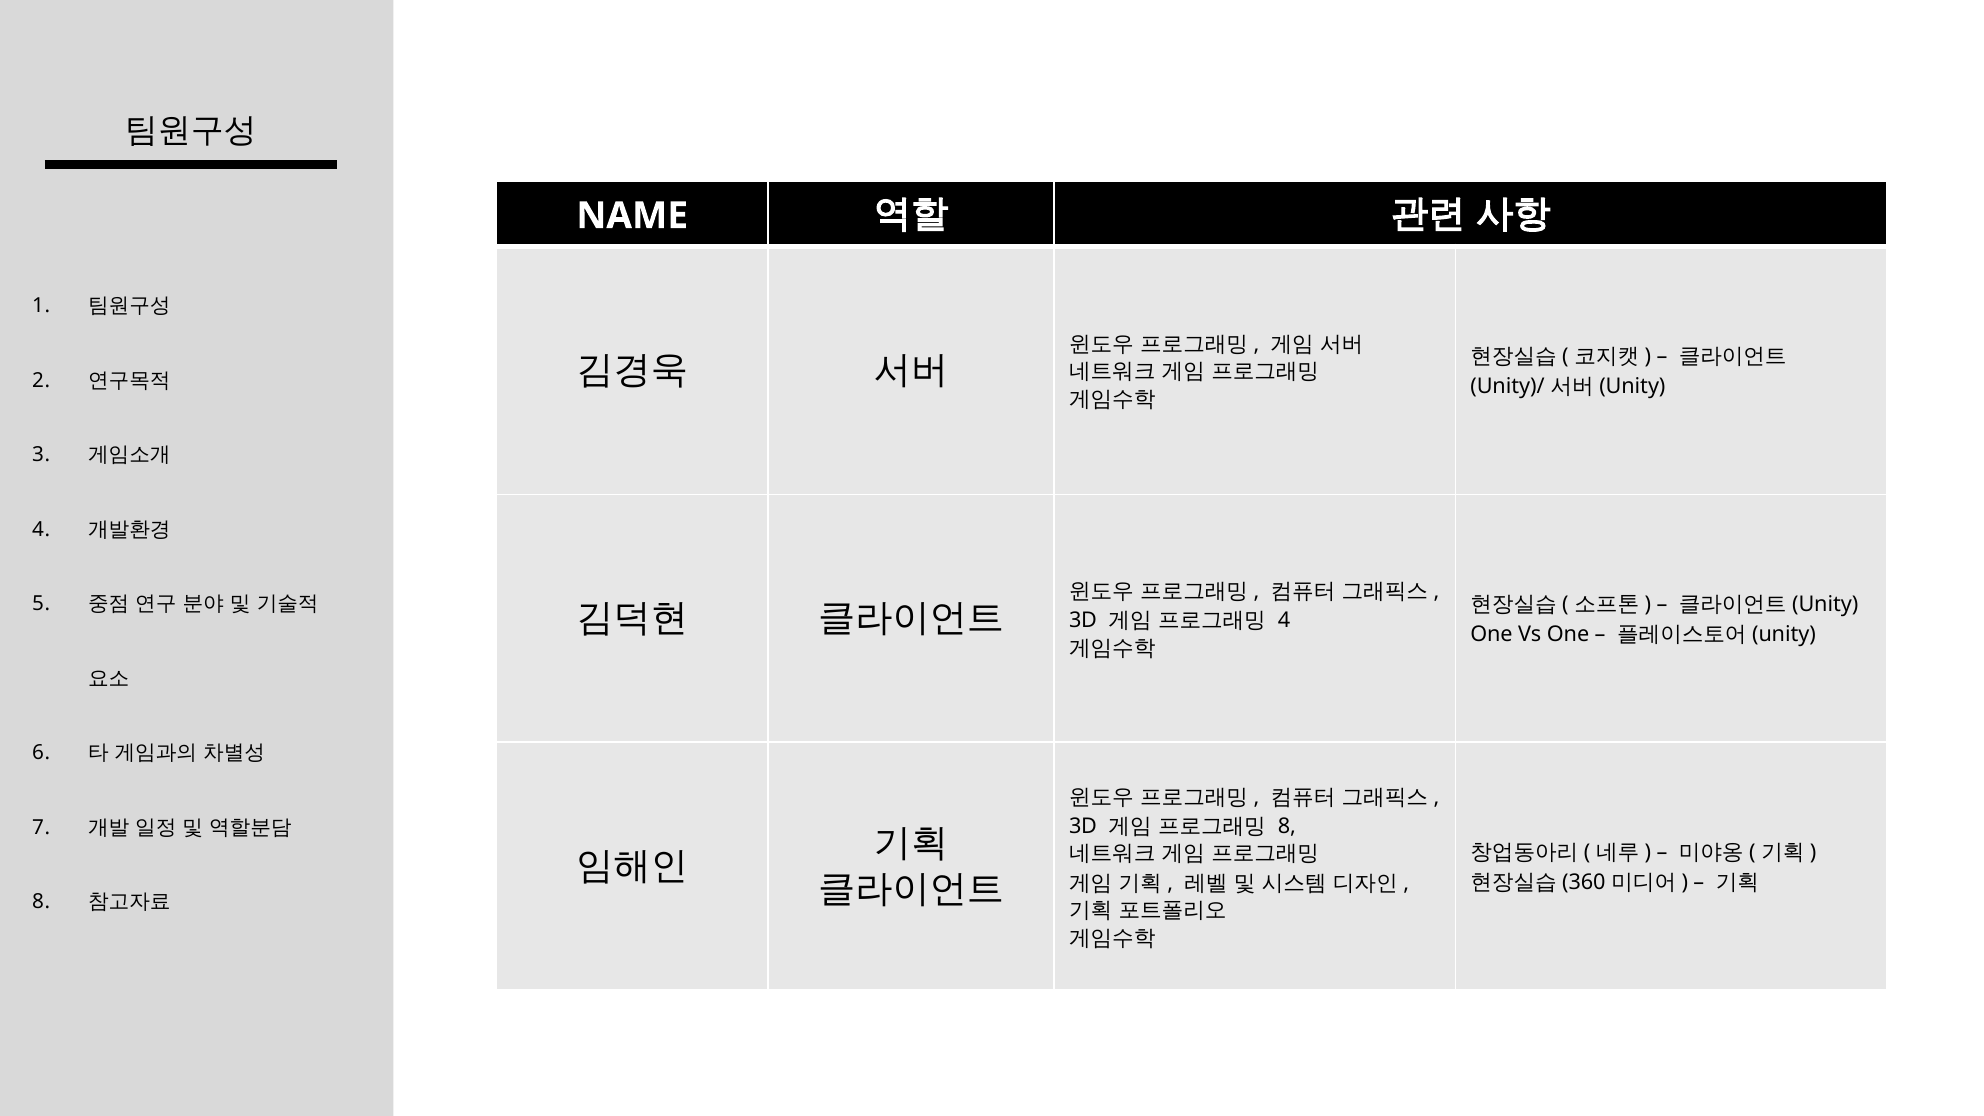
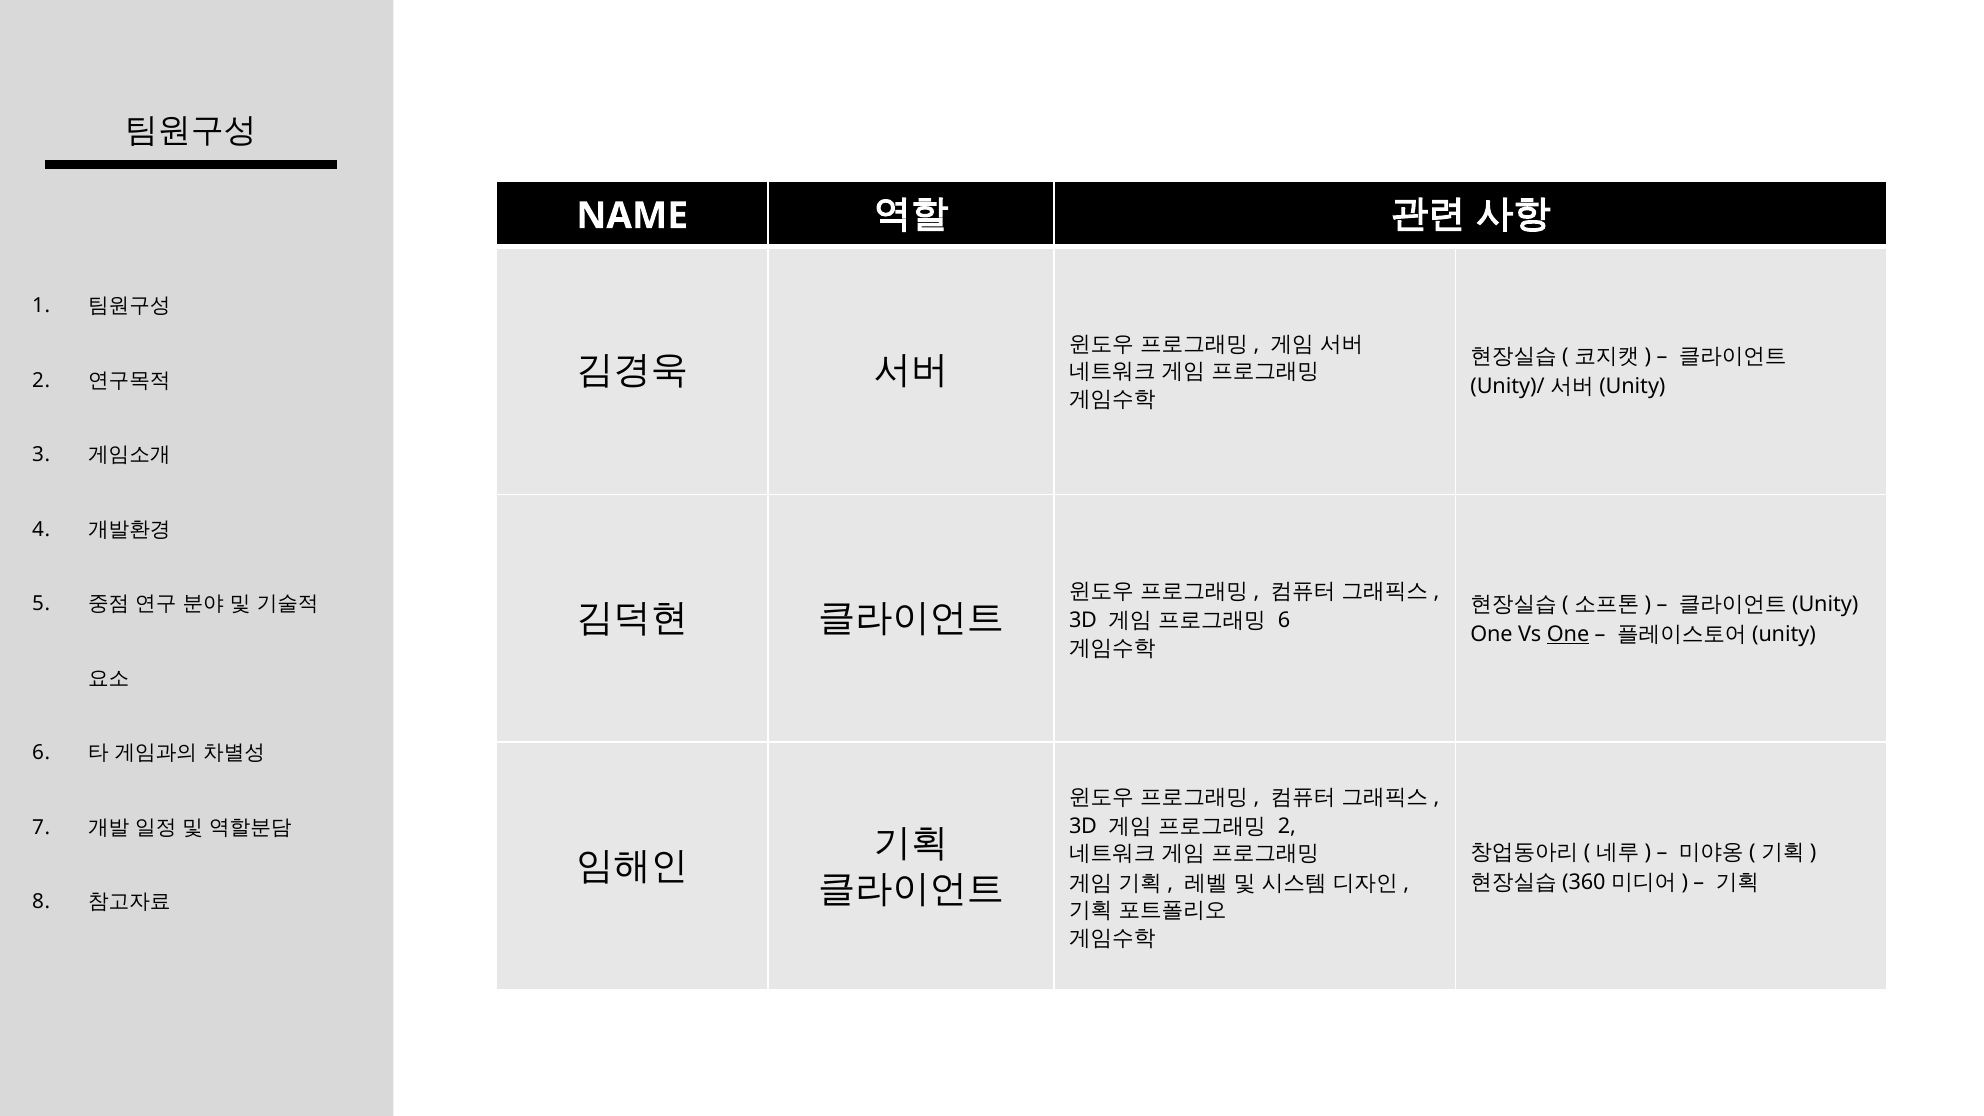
4 at (1284, 621): 4 -> 6
One at (1568, 634) underline: none -> present
8 at (1287, 826): 8 -> 2
